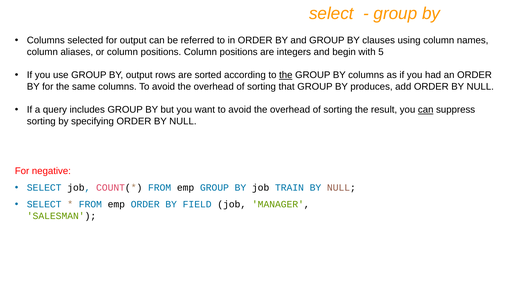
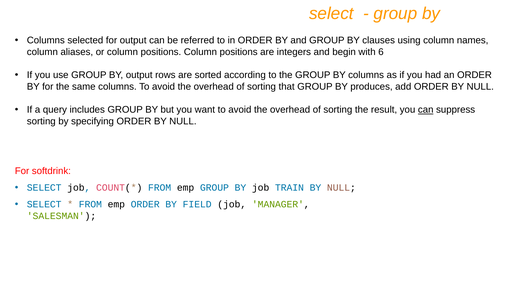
5: 5 -> 6
the at (286, 75) underline: present -> none
negative: negative -> softdrink
